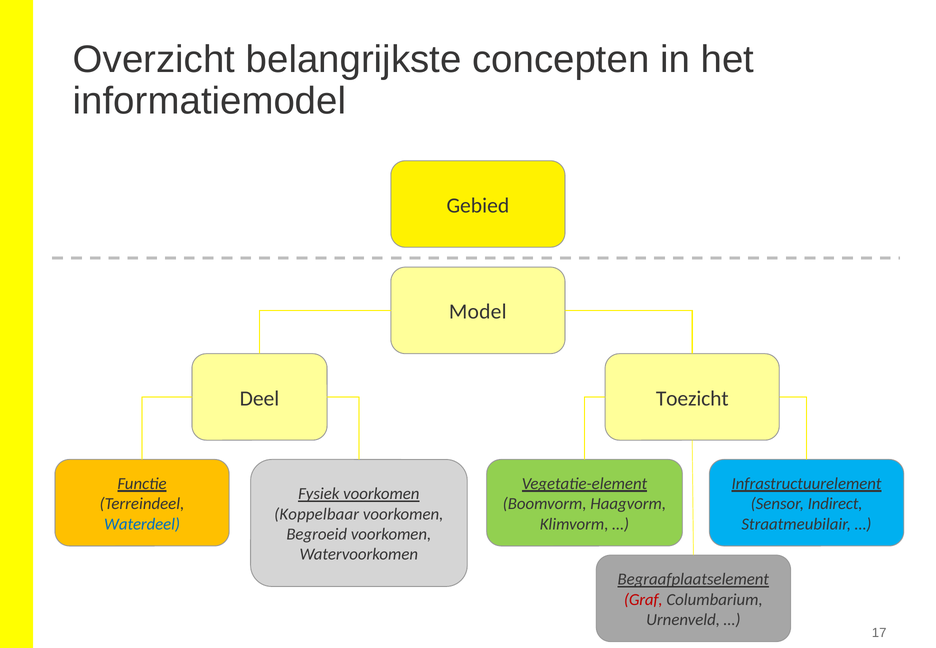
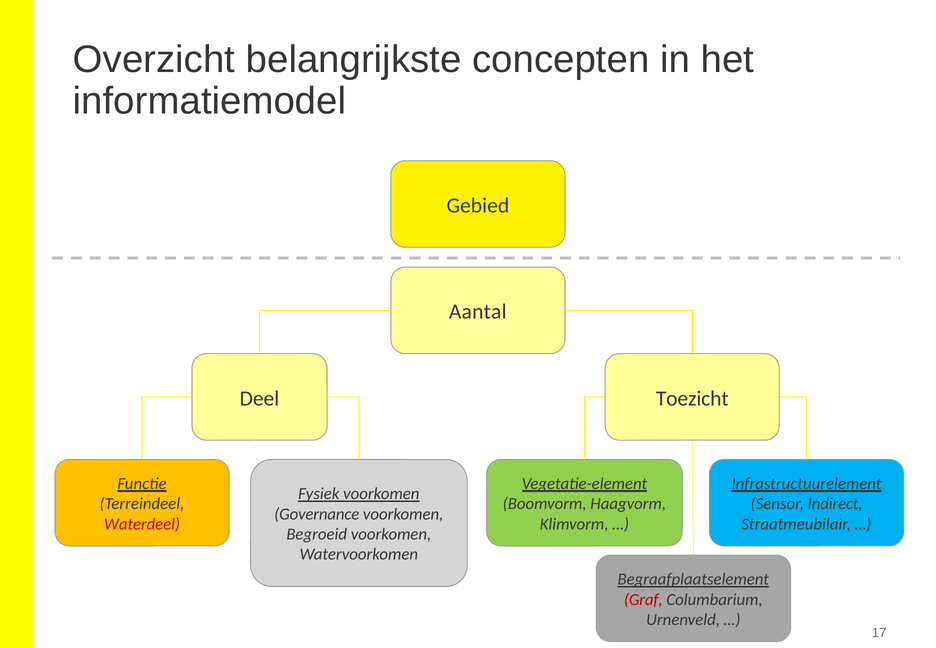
Model: Model -> Aantal
Koppelbaar: Koppelbaar -> Governance
Waterdeel colour: blue -> red
